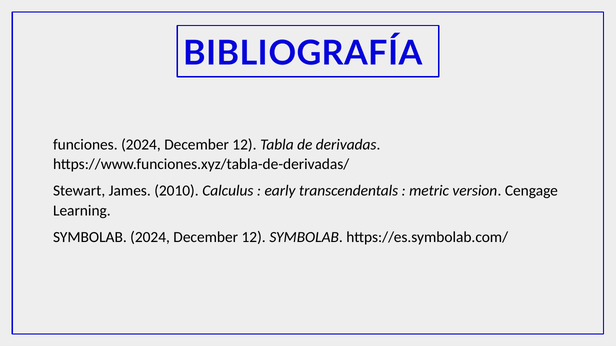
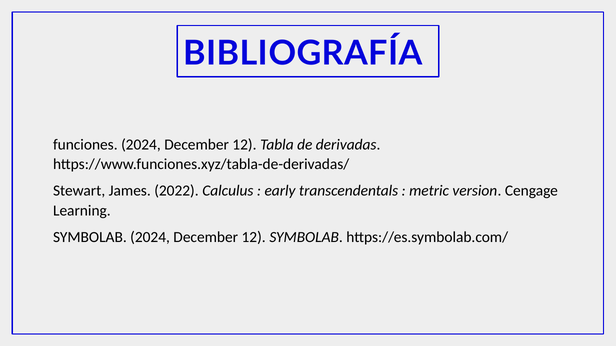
2010: 2010 -> 2022
